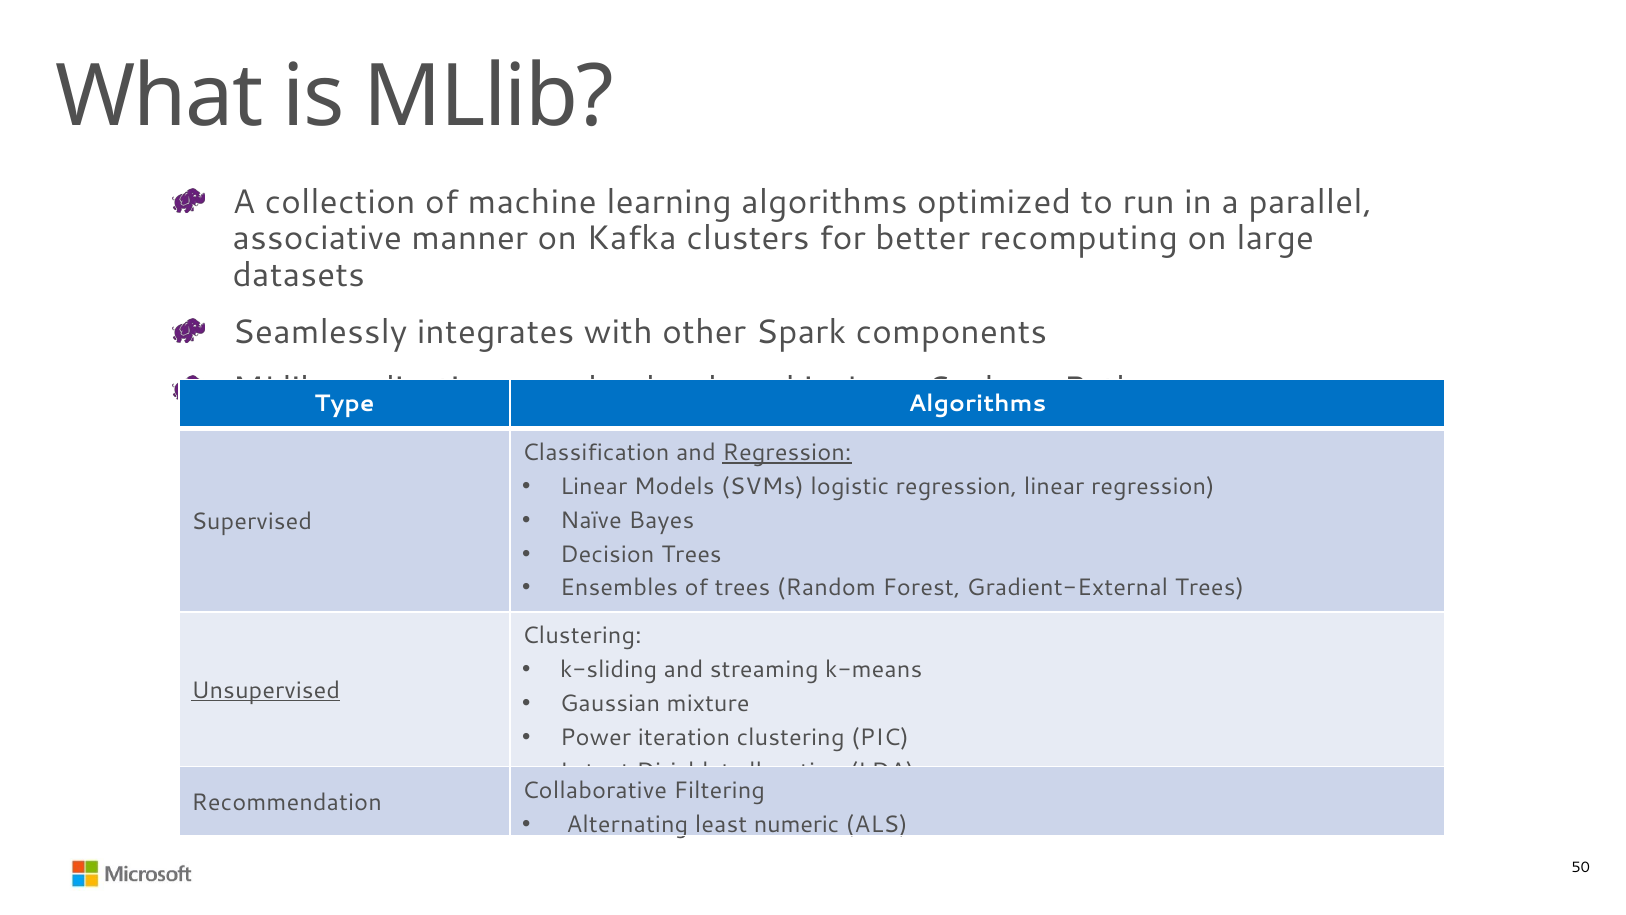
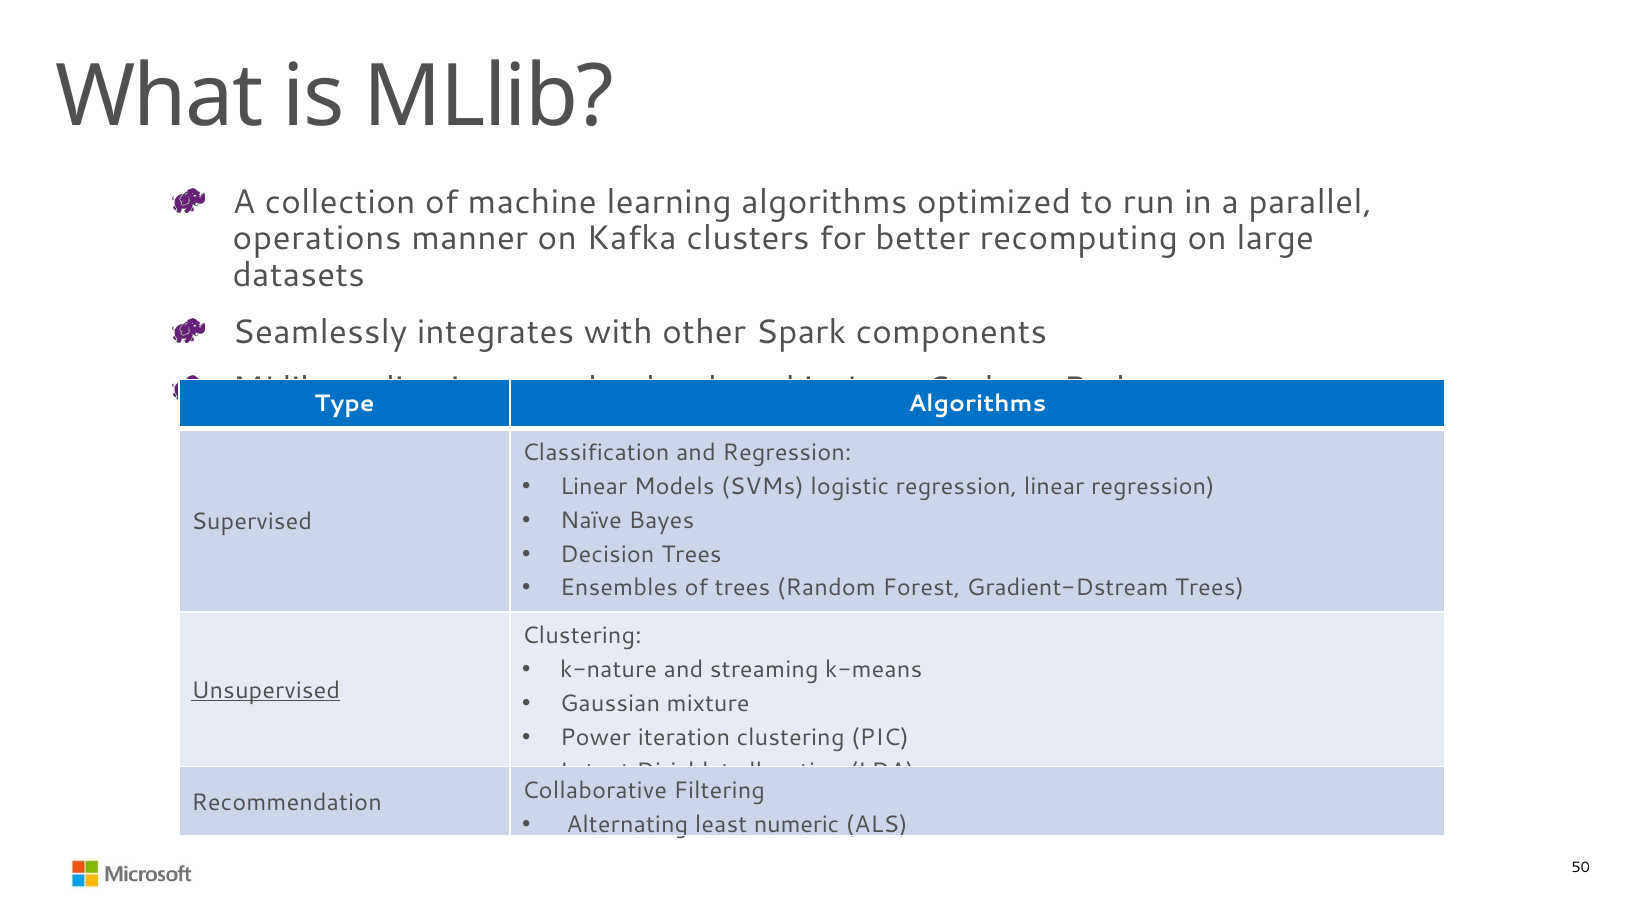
associative: associative -> operations
Regression at (787, 453) underline: present -> none
Gradient-External: Gradient-External -> Gradient-Dstream
k-sliding: k-sliding -> k-nature
